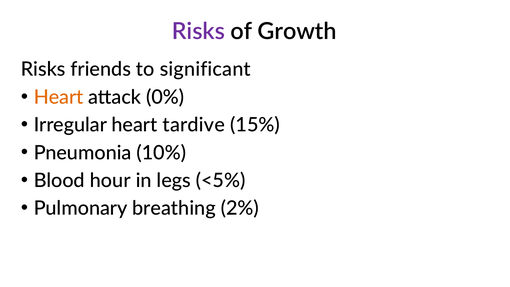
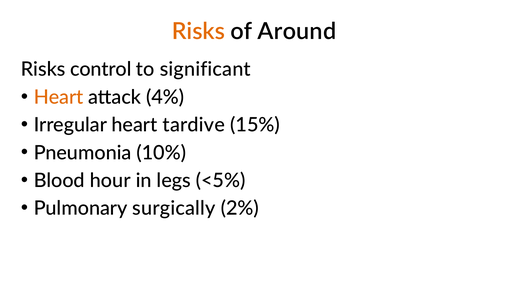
Risks at (198, 32) colour: purple -> orange
Growth: Growth -> Around
friends: friends -> control
0%: 0% -> 4%
breathing: breathing -> surgically
